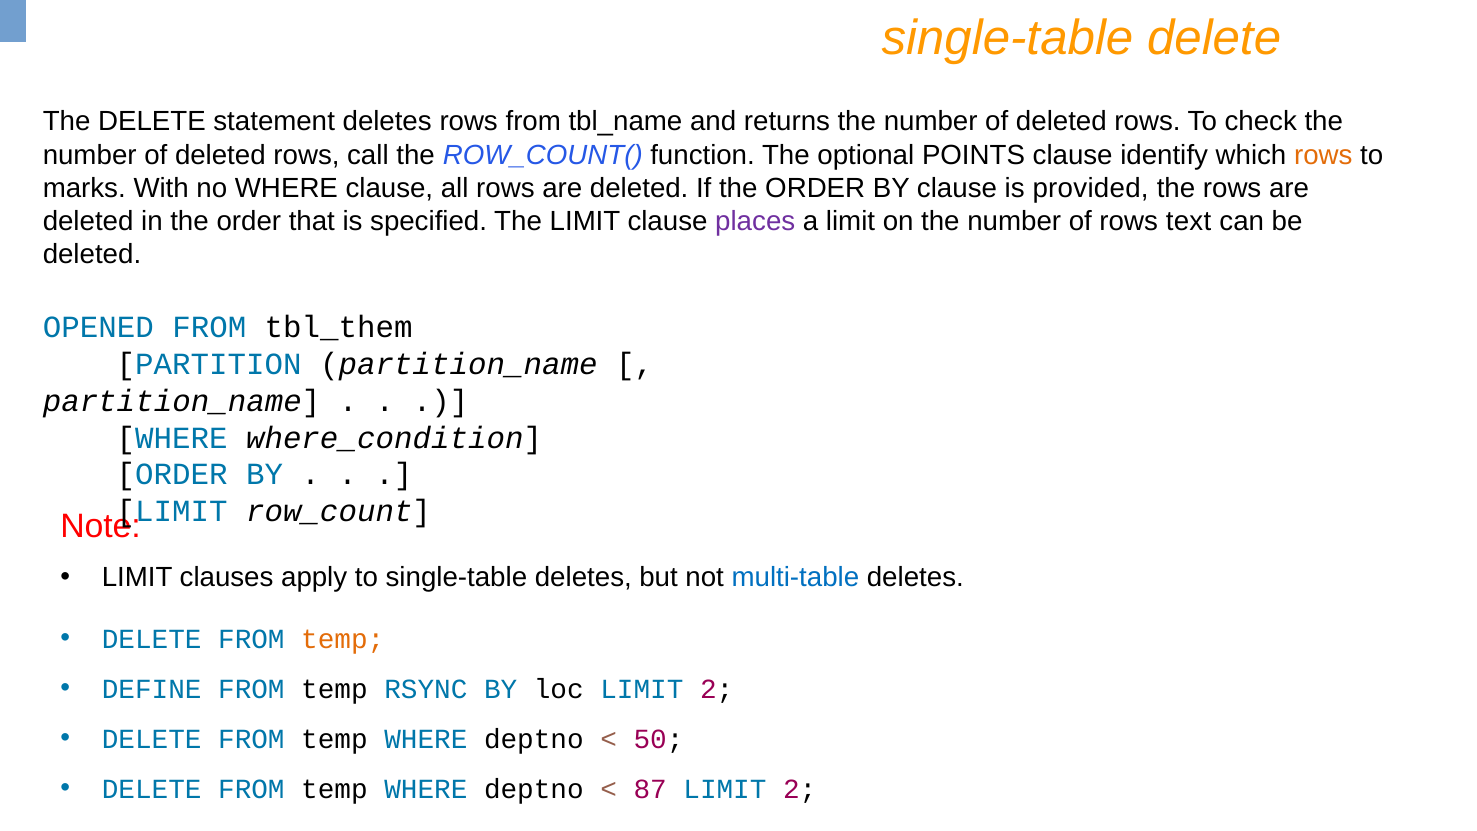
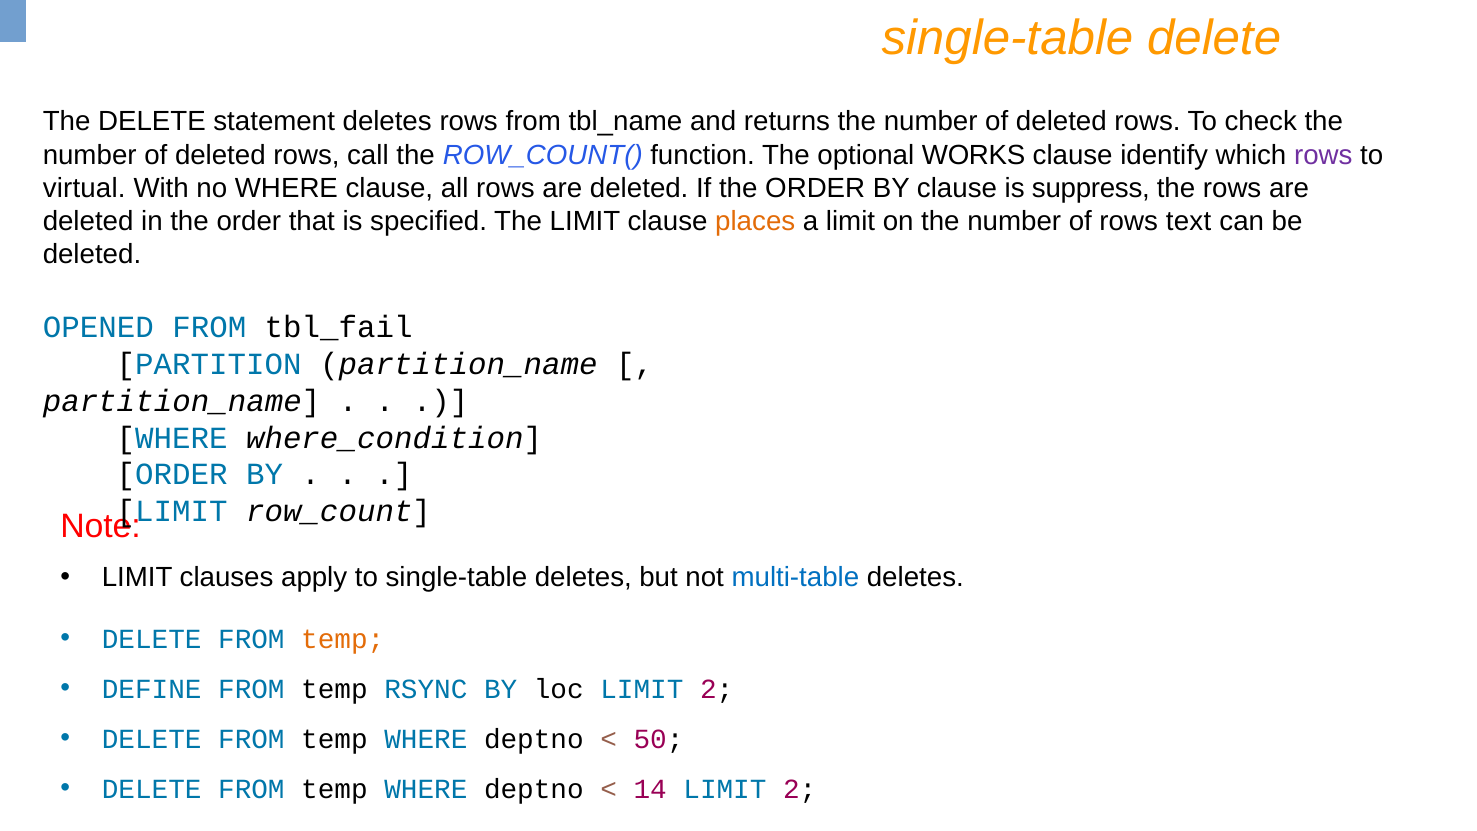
POINTS: POINTS -> WORKS
rows at (1323, 155) colour: orange -> purple
marks: marks -> virtual
provided: provided -> suppress
places colour: purple -> orange
tbl_them: tbl_them -> tbl_fail
87: 87 -> 14
